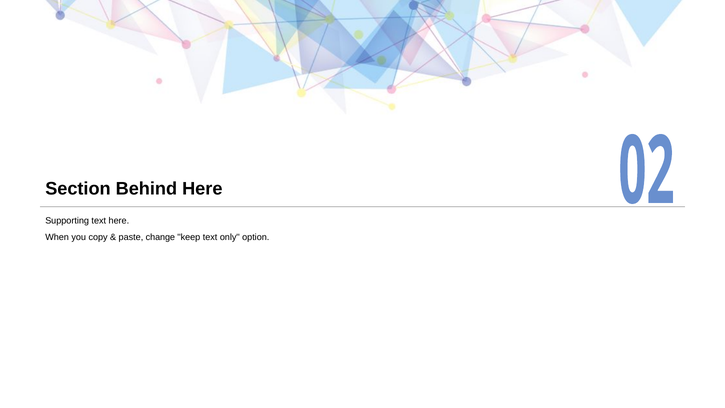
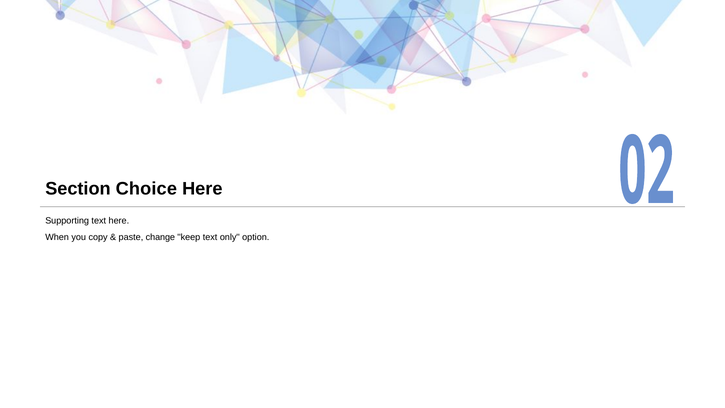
Behind: Behind -> Choice
